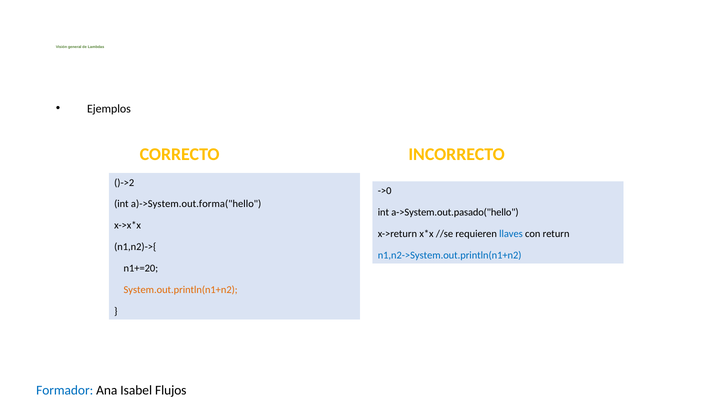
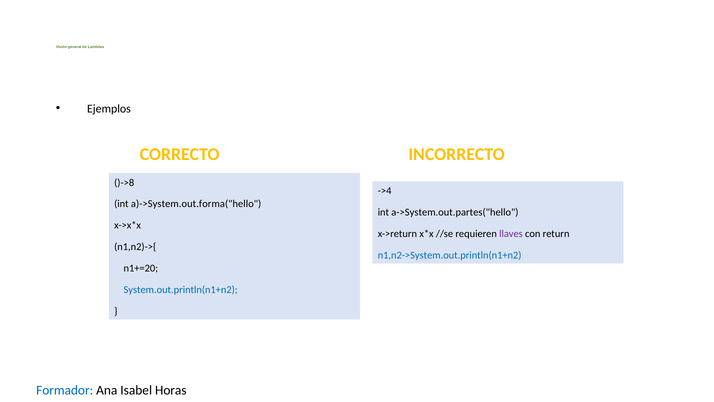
)->2: )->2 -> )->8
->0: ->0 -> ->4
a->System.out.pasado("hello: a->System.out.pasado("hello -> a->System.out.partes("hello
llaves colour: blue -> purple
System.out.println(n1+n2 colour: orange -> blue
Flujos: Flujos -> Horas
